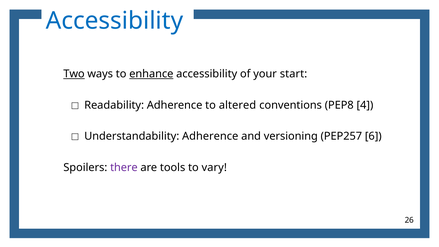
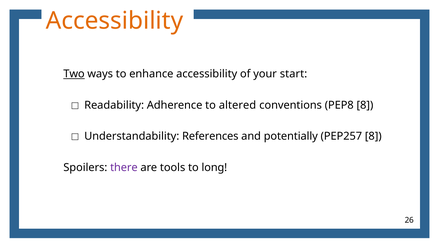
Accessibility at (114, 21) colour: blue -> orange
enhance underline: present -> none
PEP8 4: 4 -> 8
Understandability Adherence: Adherence -> References
versioning: versioning -> potentially
PEP257 6: 6 -> 8
vary: vary -> long
